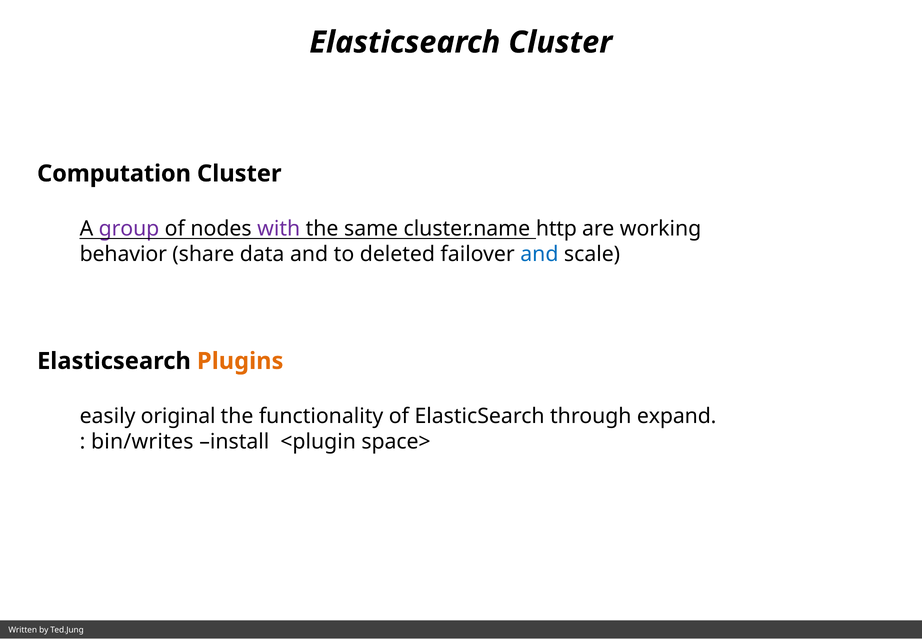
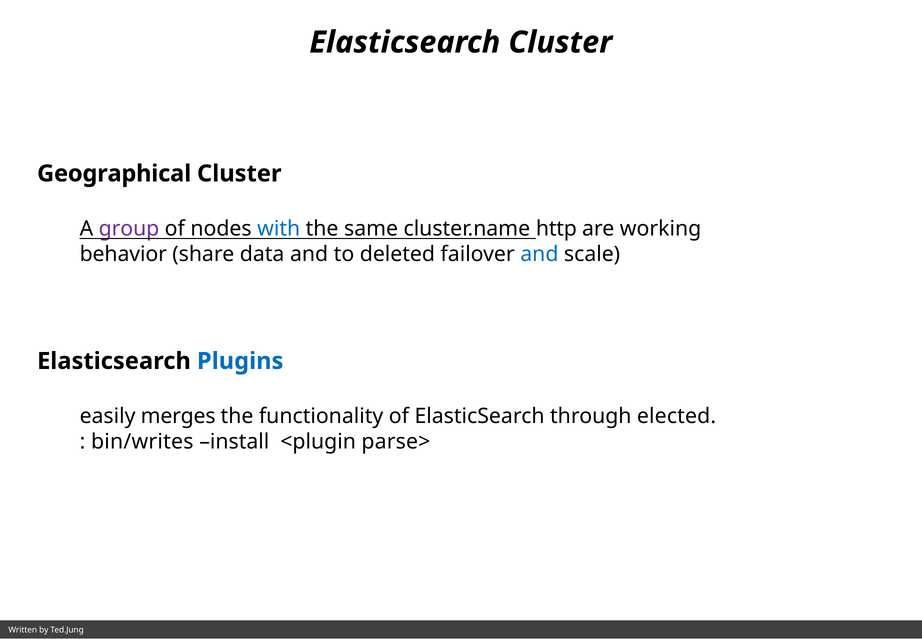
Computation: Computation -> Geographical
with colour: purple -> blue
Plugins colour: orange -> blue
original: original -> merges
expand: expand -> elected
space>: space> -> parse>
